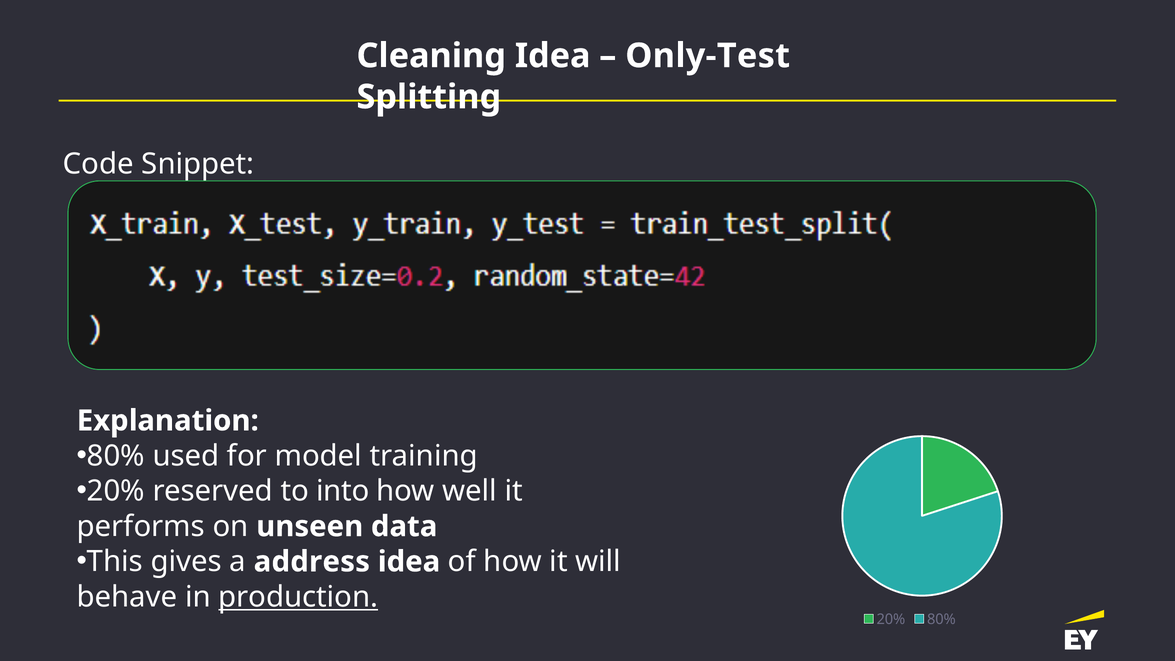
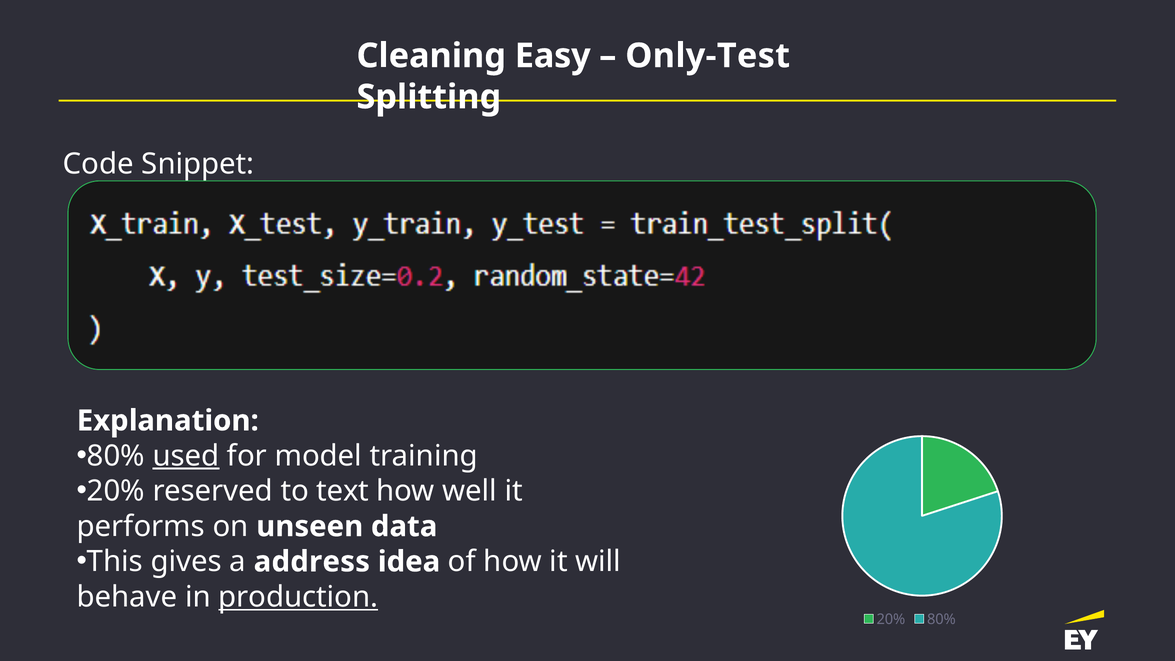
Cleaning Idea: Idea -> Easy
used underline: none -> present
into: into -> text
